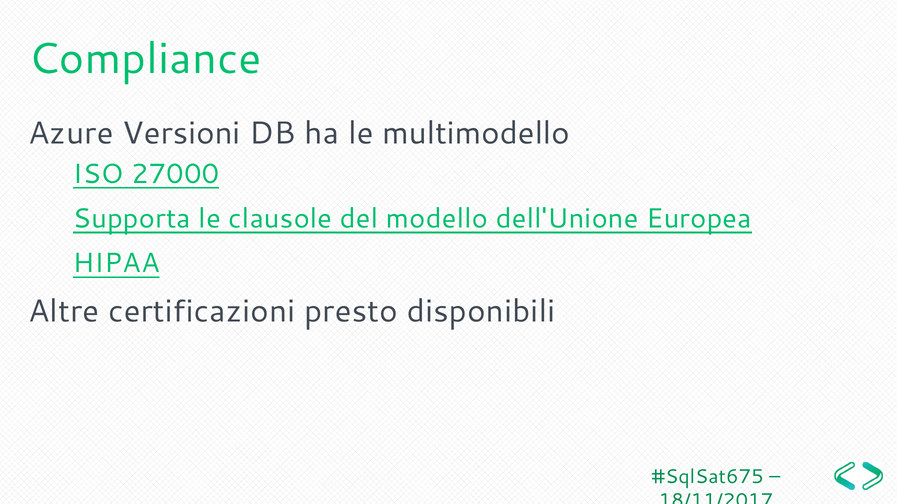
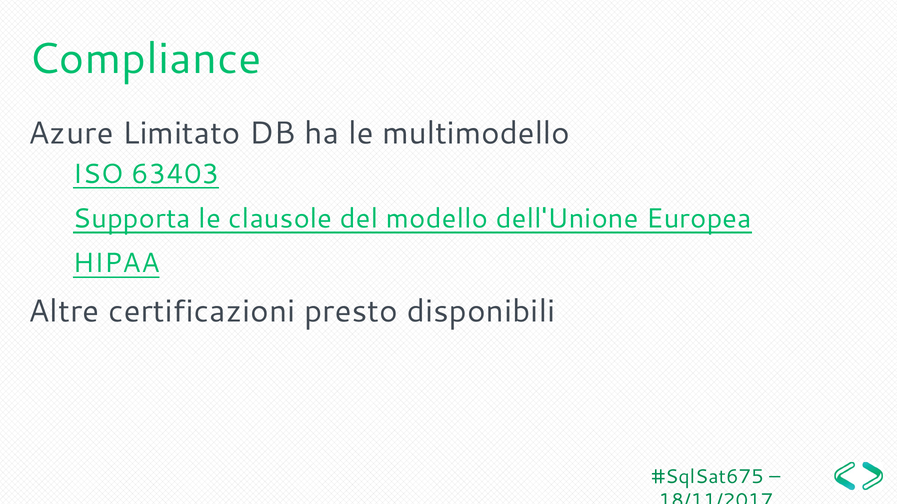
Versioni: Versioni -> Limitato
27000: 27000 -> 63403
